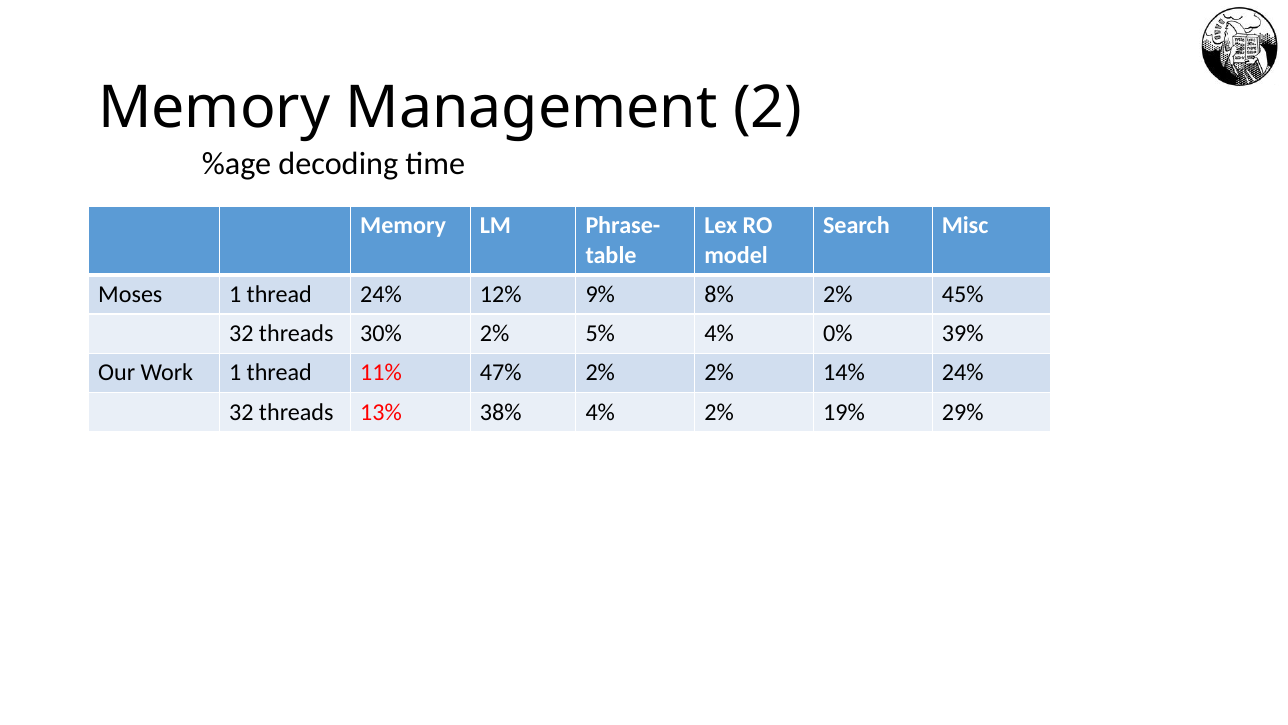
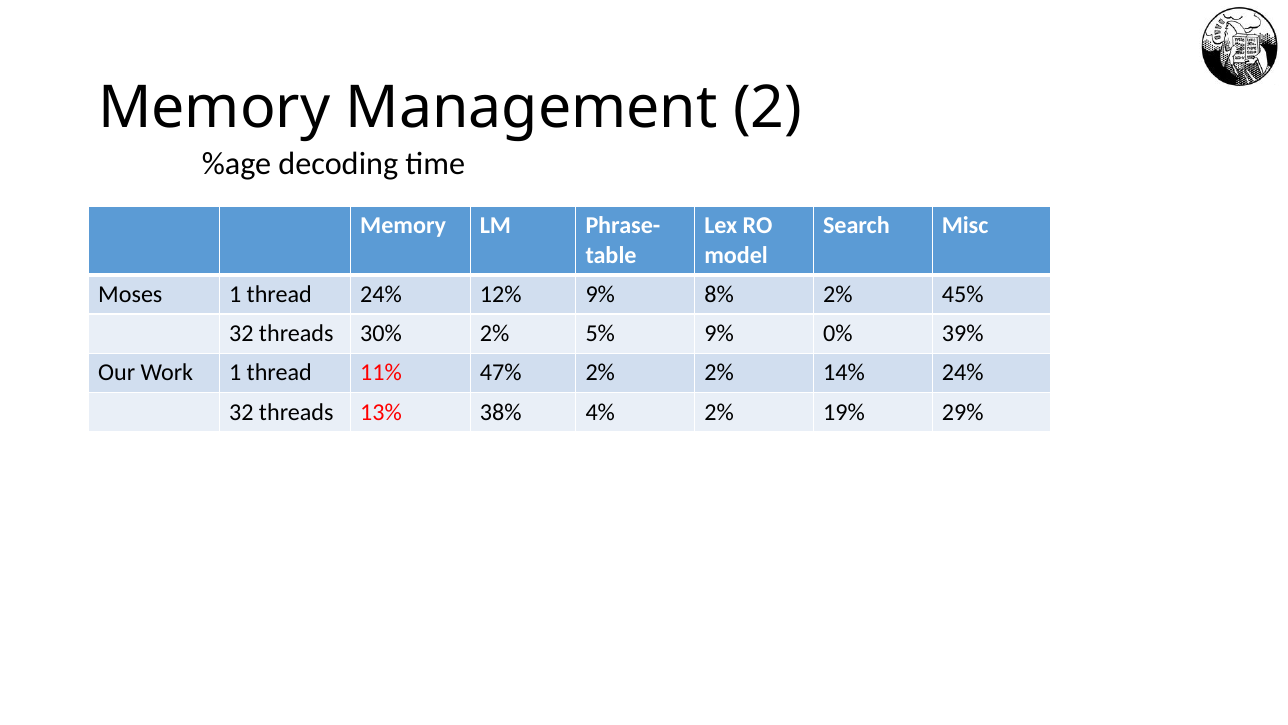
5% 4%: 4% -> 9%
